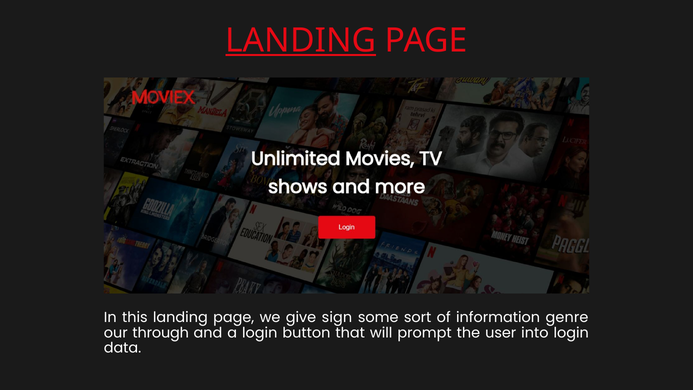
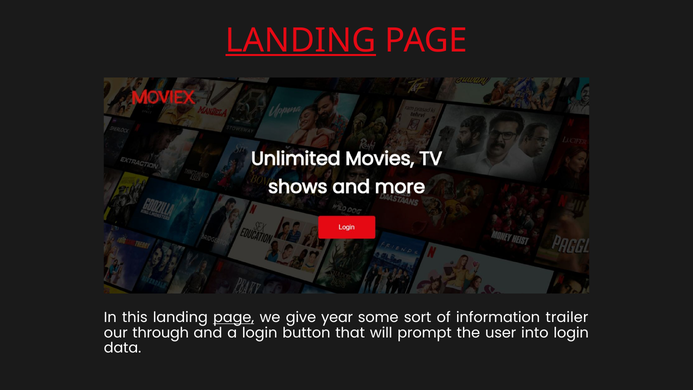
page at (234, 317) underline: none -> present
sign: sign -> year
genre: genre -> trailer
